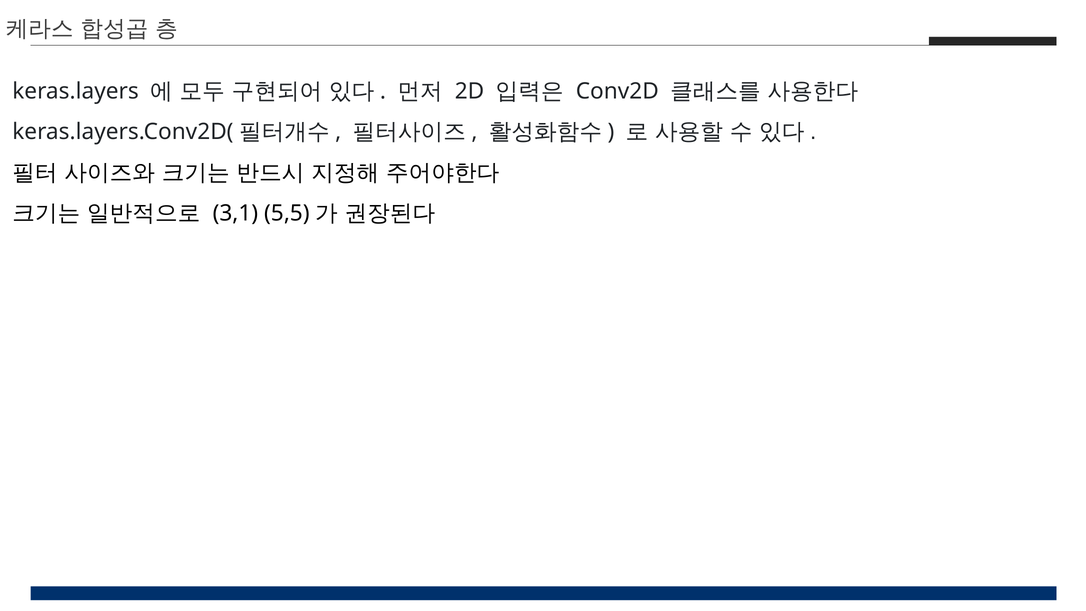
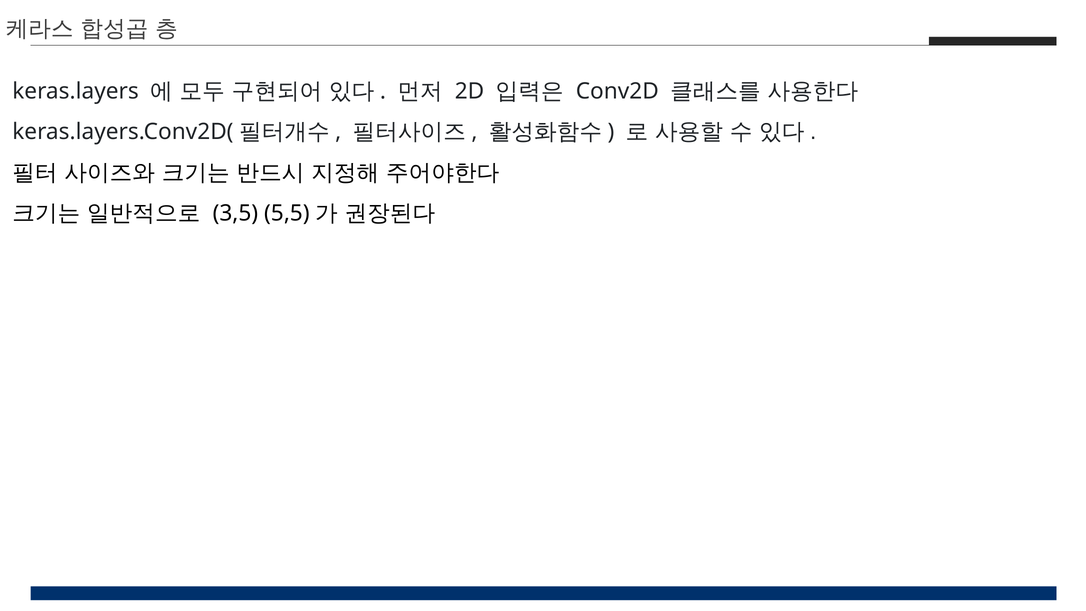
3,1: 3,1 -> 3,5
